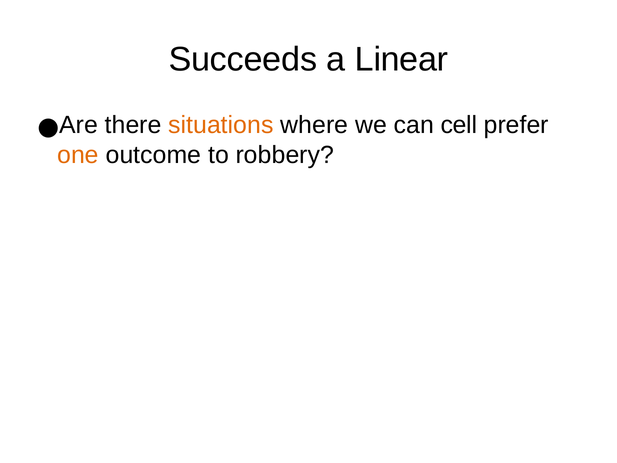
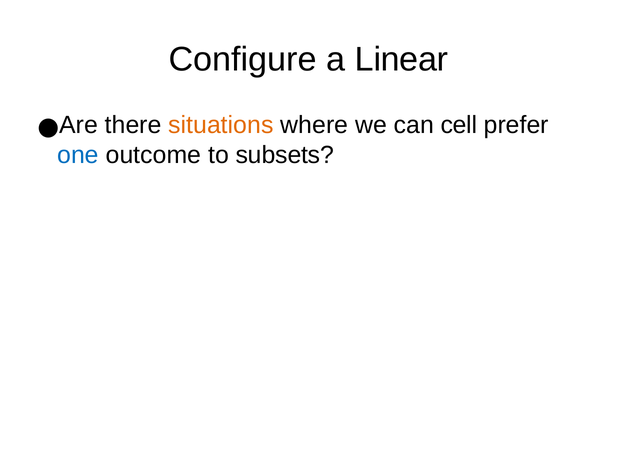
Succeeds: Succeeds -> Configure
one colour: orange -> blue
robbery: robbery -> subsets
